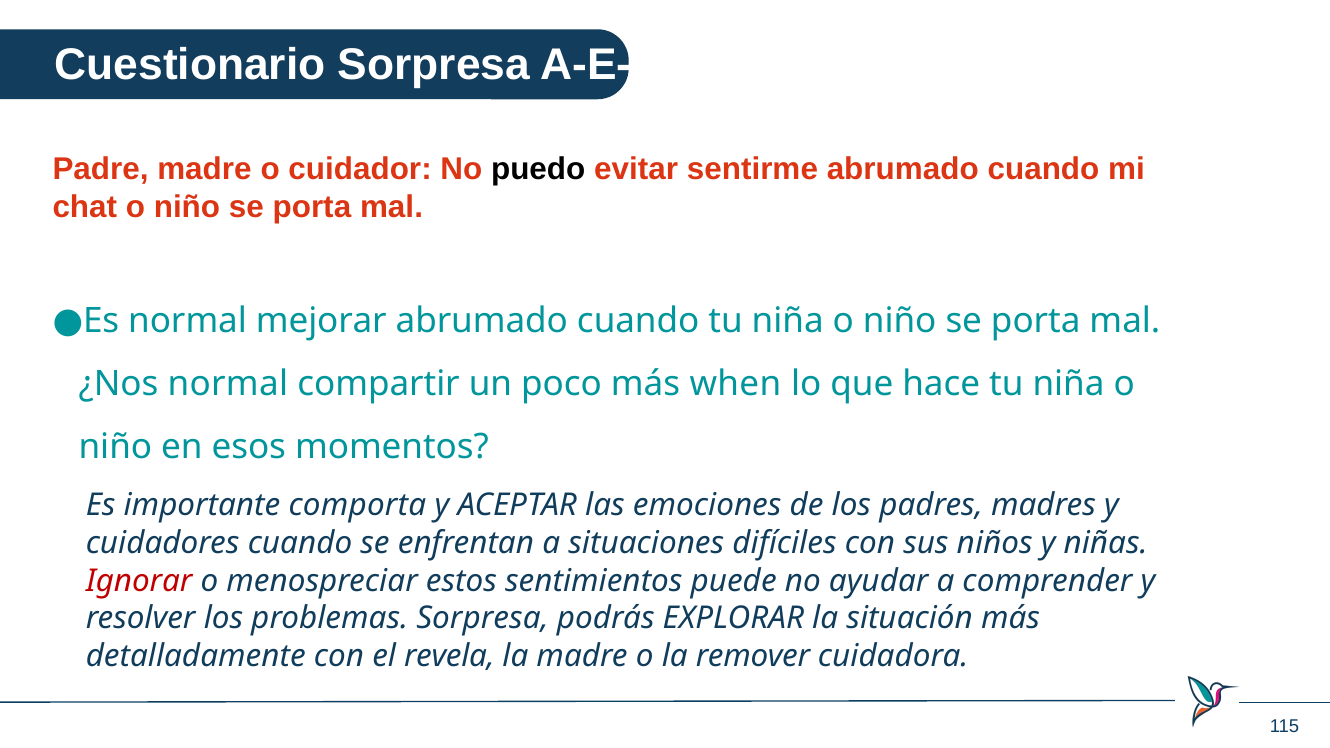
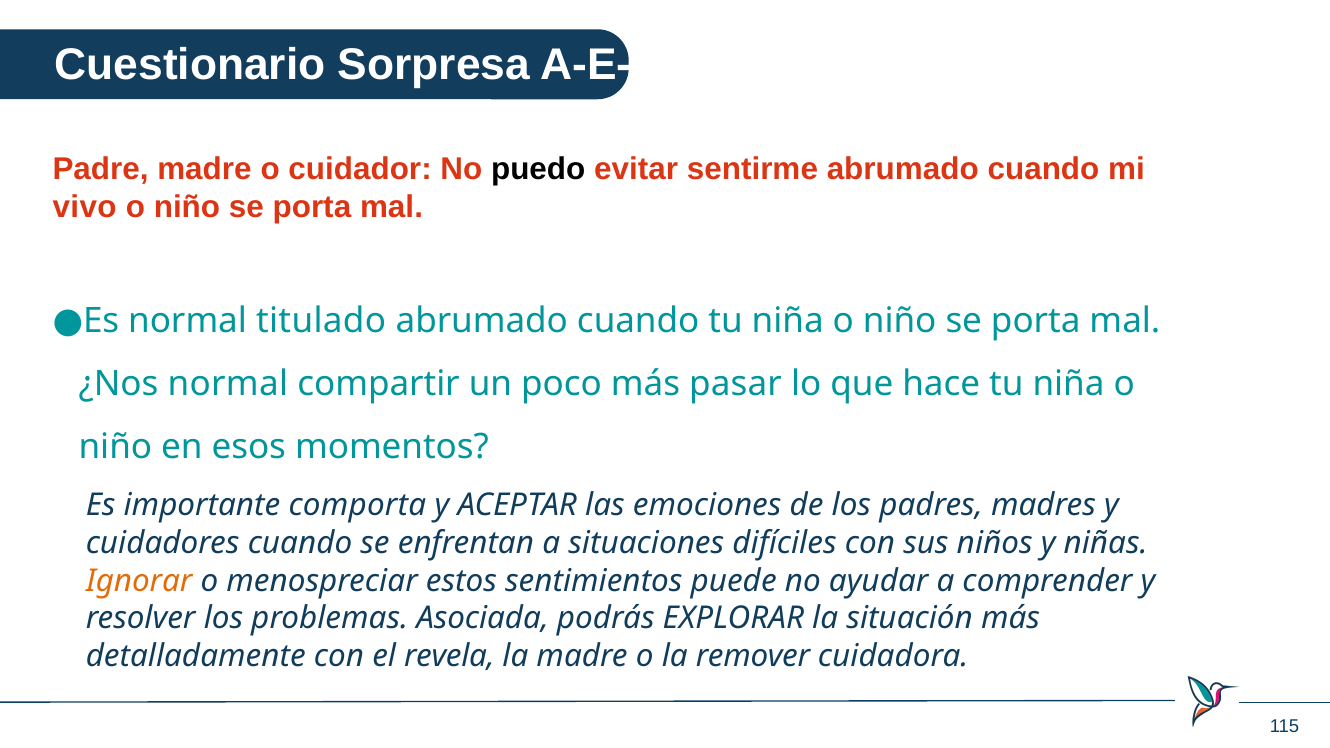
chat: chat -> vivo
mejorar: mejorar -> titulado
when: when -> pasar
Ignorar colour: red -> orange
problemas Sorpresa: Sorpresa -> Asociada
